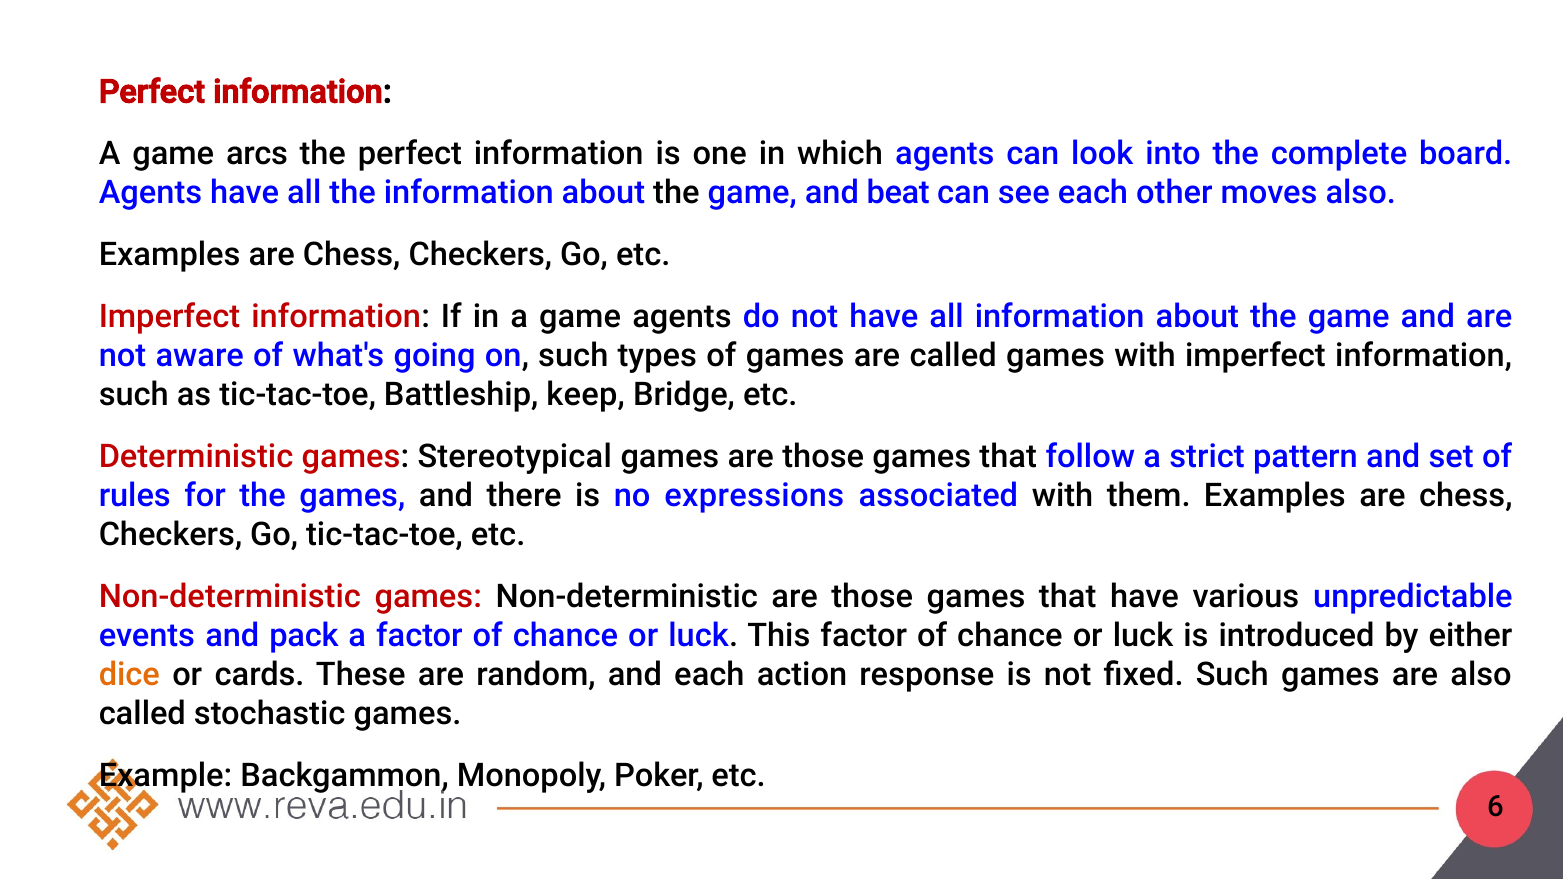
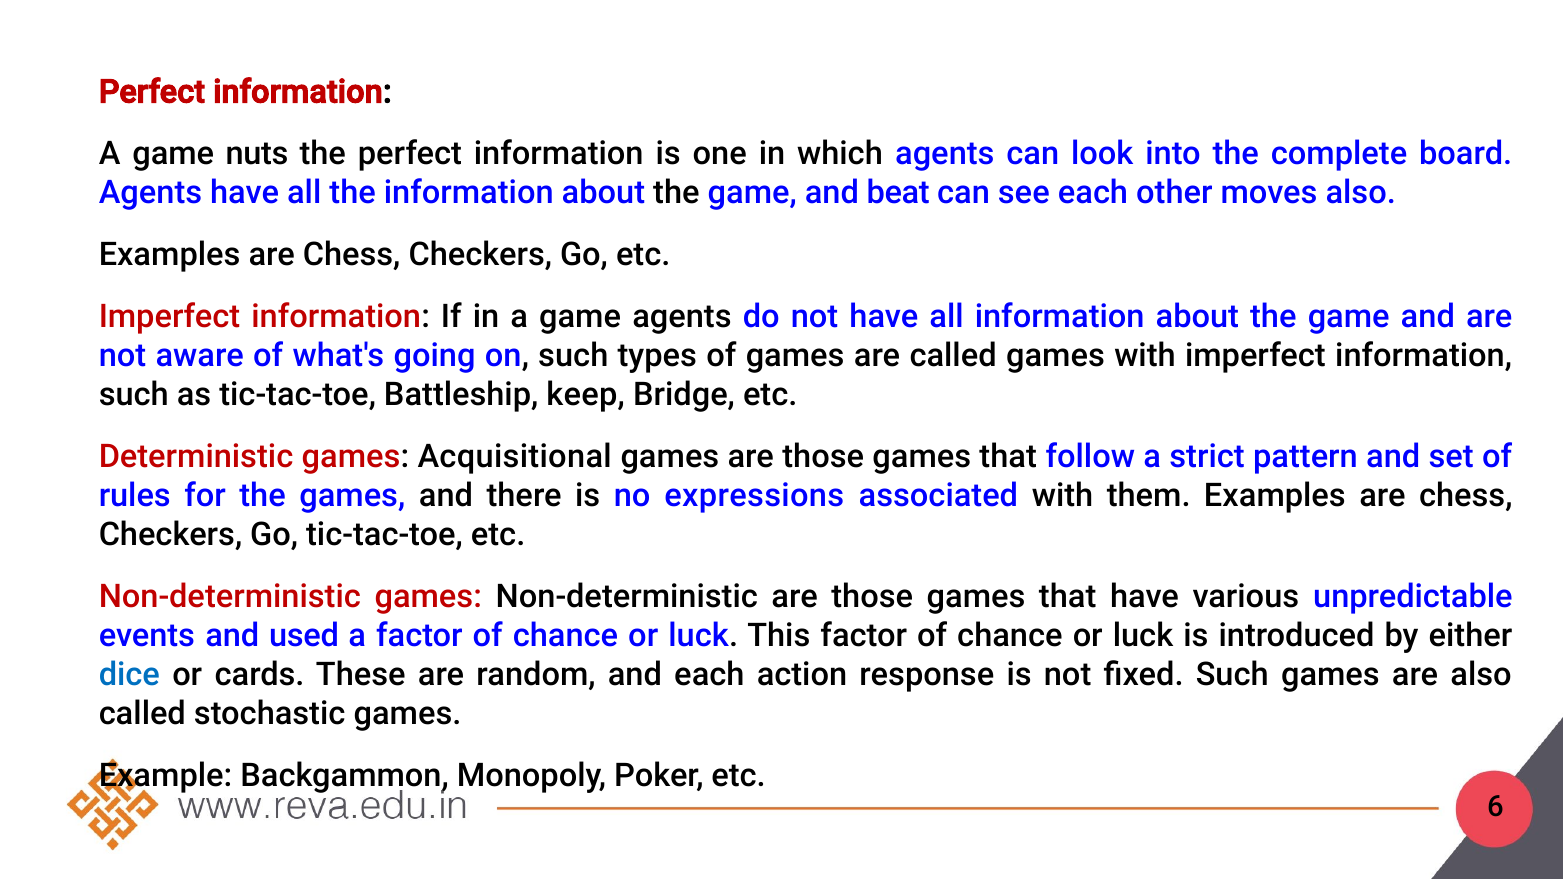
arcs: arcs -> nuts
Stereotypical: Stereotypical -> Acquisitional
pack: pack -> used
dice colour: orange -> blue
